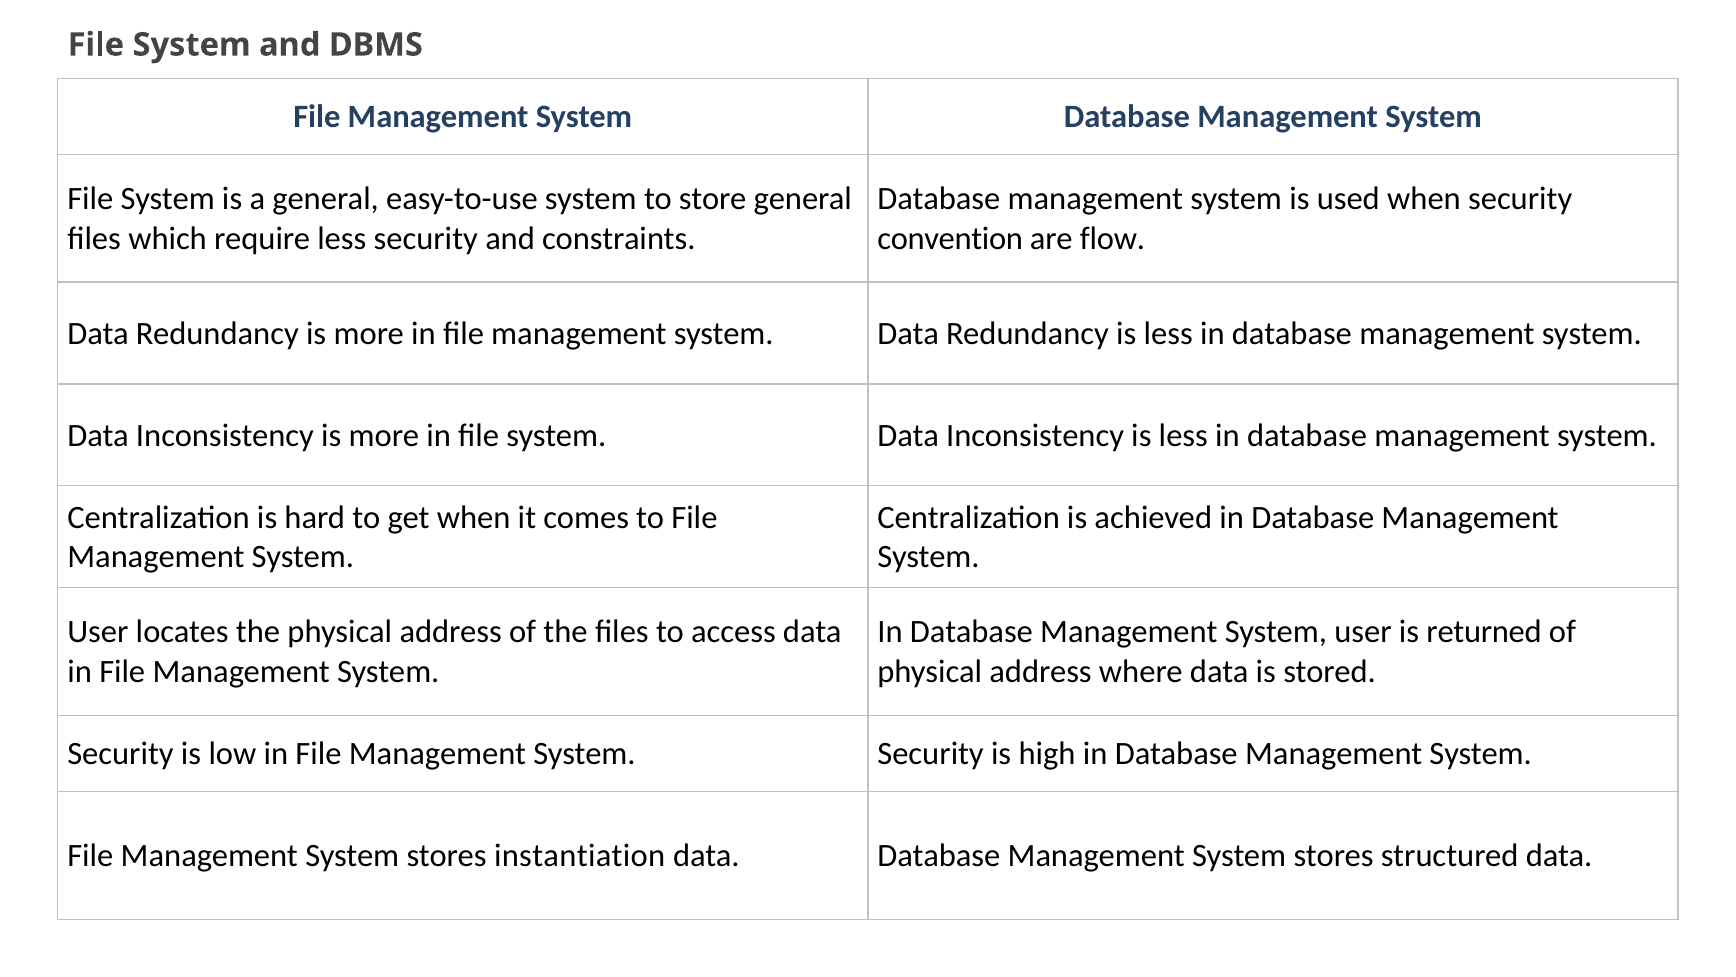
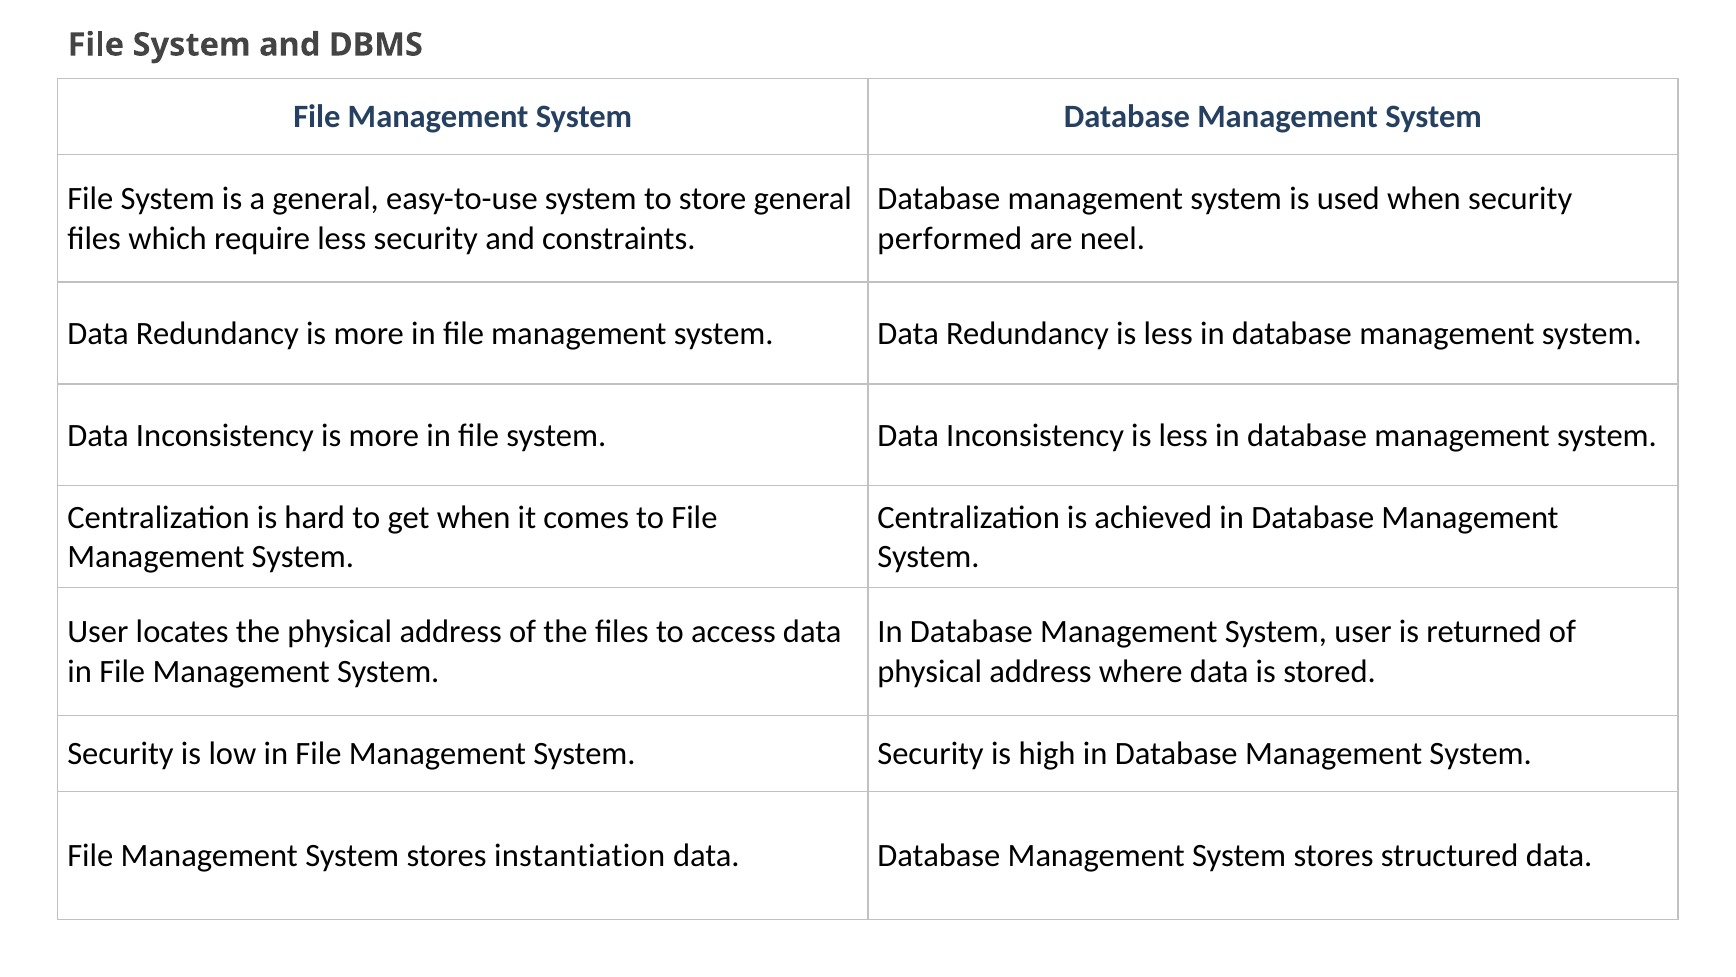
convention: convention -> performed
flow: flow -> neel
